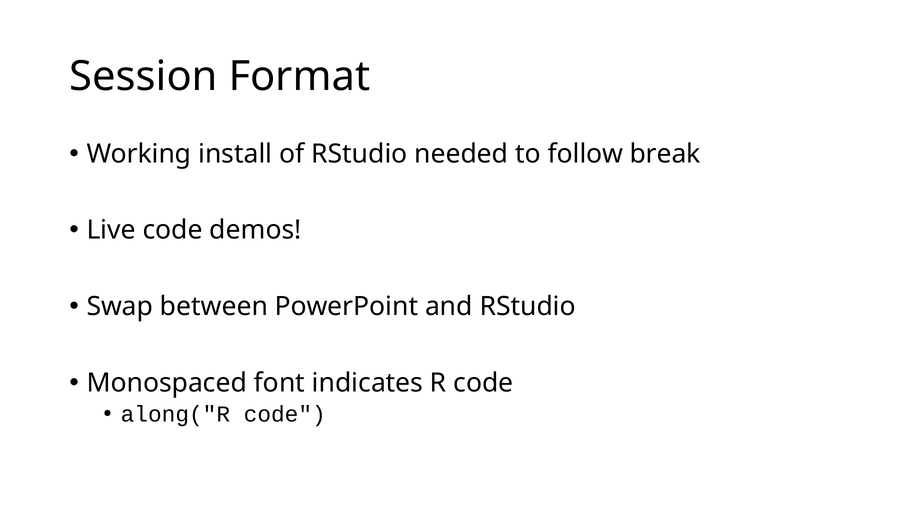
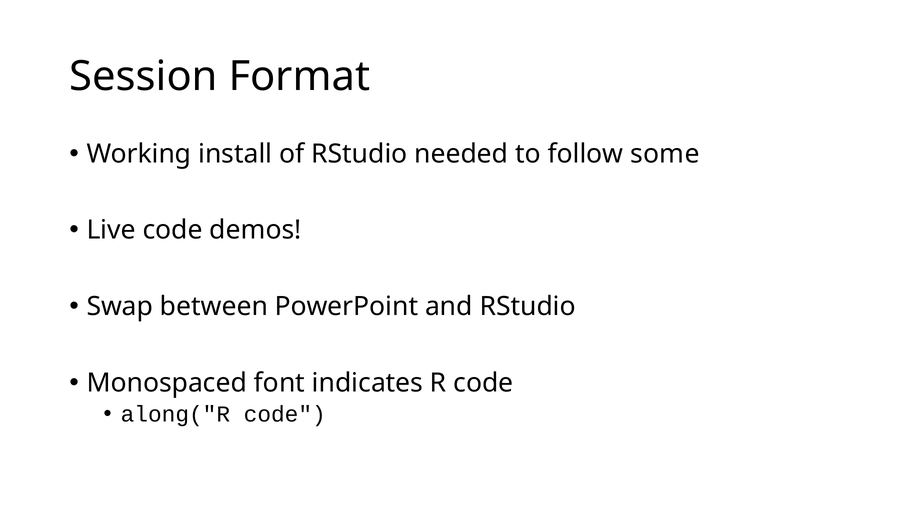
break: break -> some
